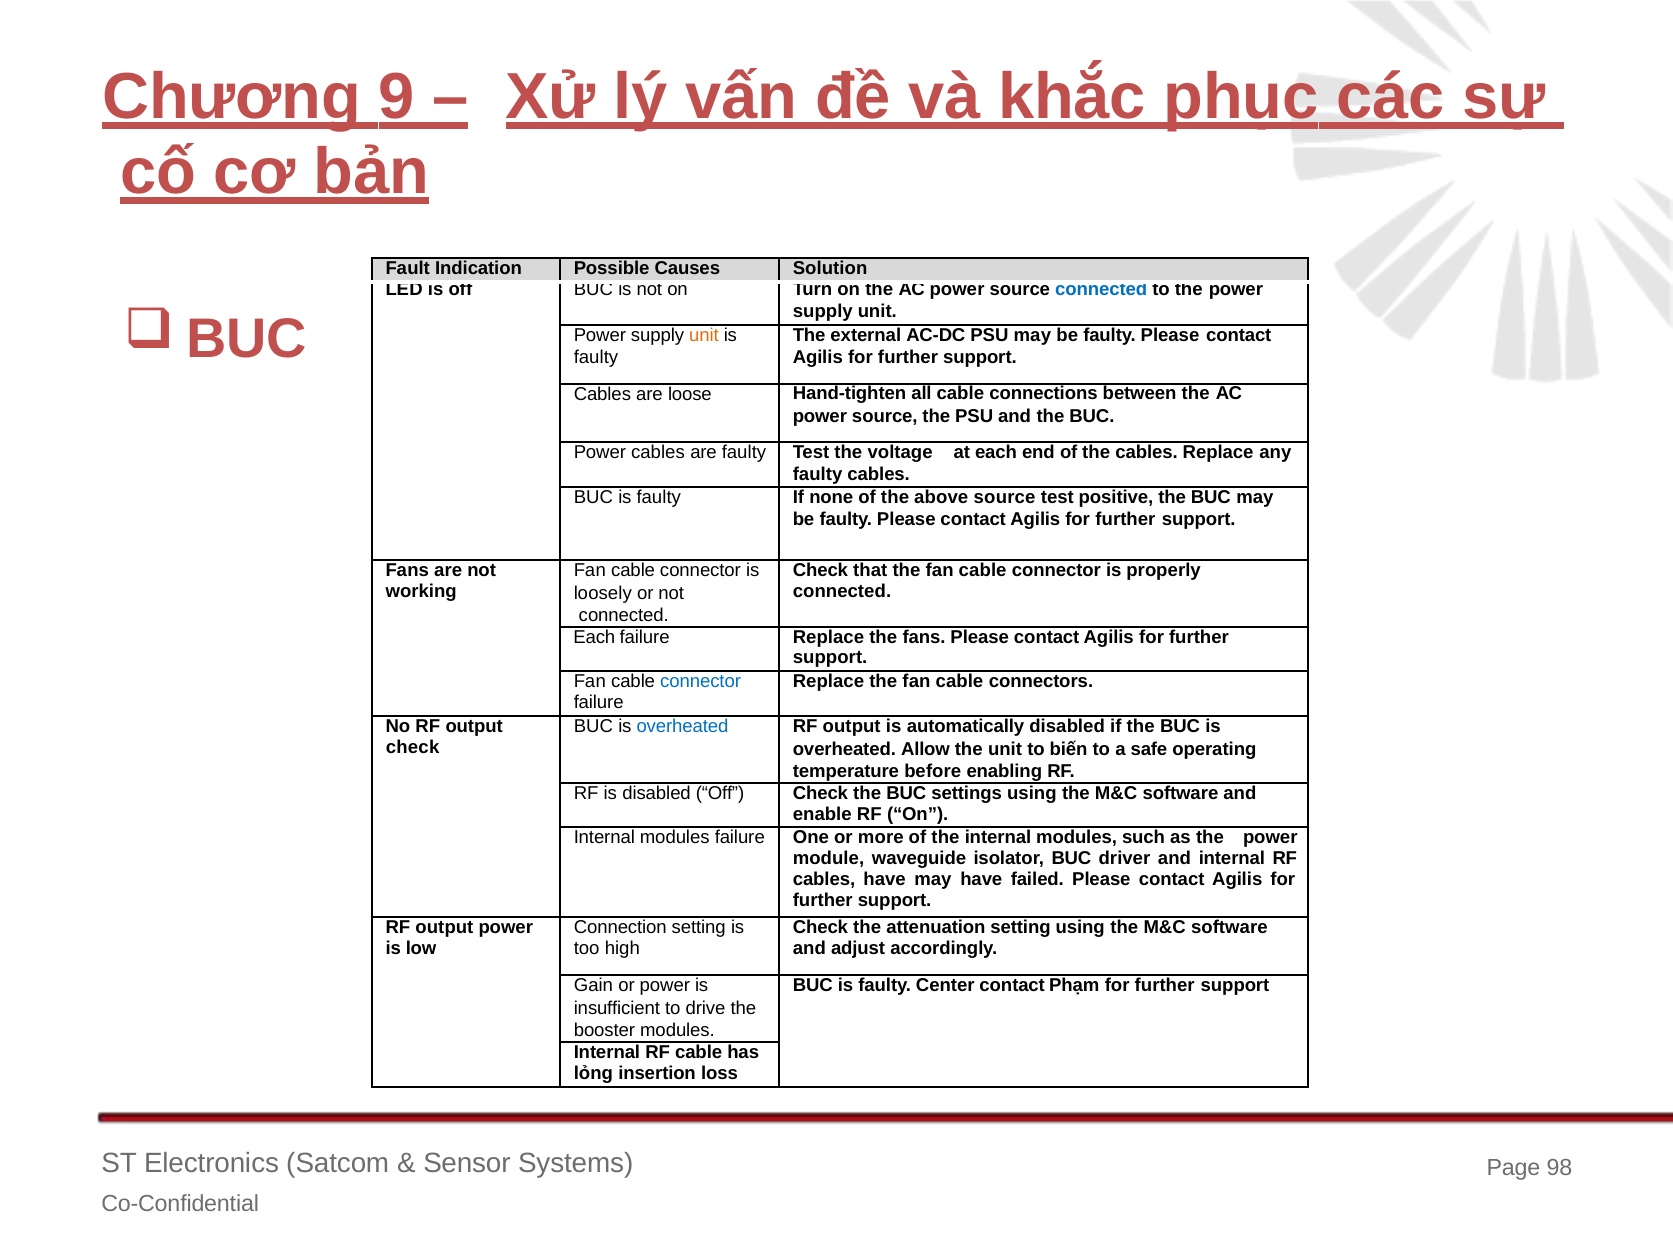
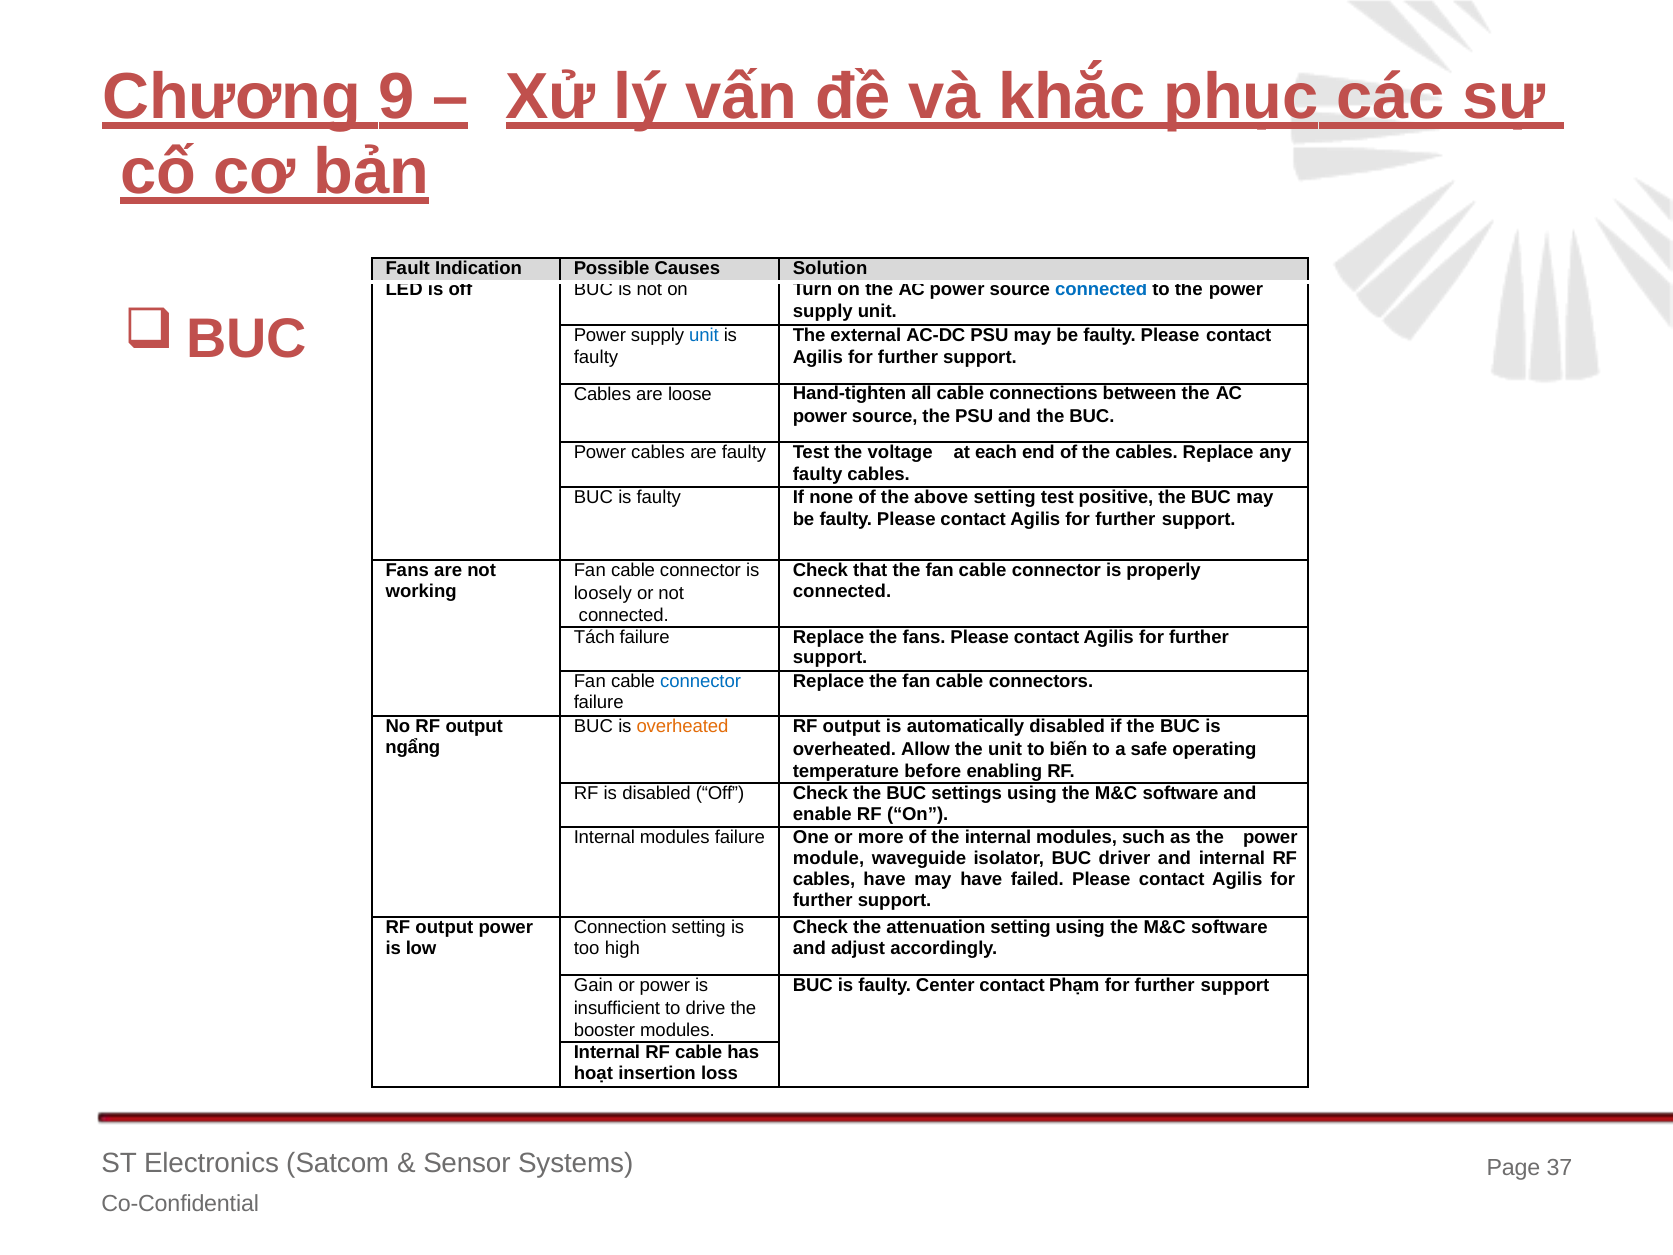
unit at (704, 335) colour: orange -> blue
above source: source -> setting
Each at (594, 637): Each -> Tách
overheated at (682, 726) colour: blue -> orange
check at (413, 747): check -> ngẩng
lỏng: lỏng -> hoạt
98: 98 -> 37
